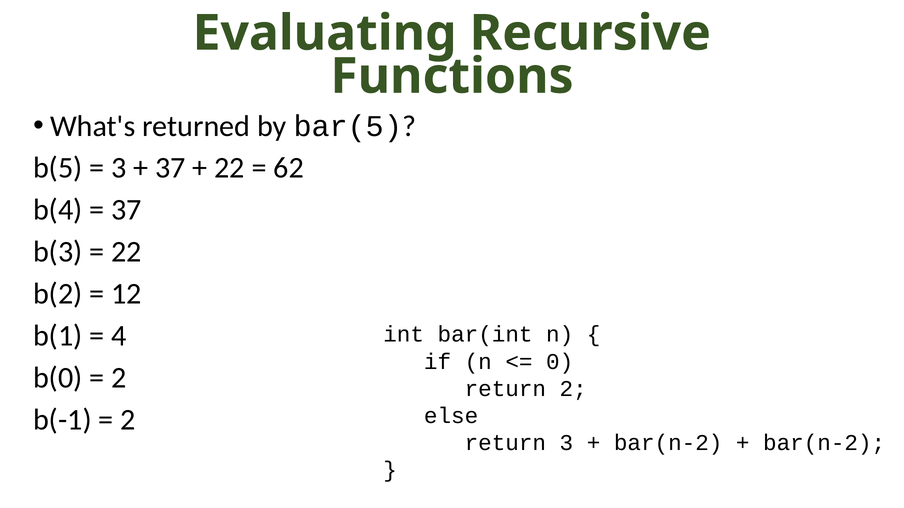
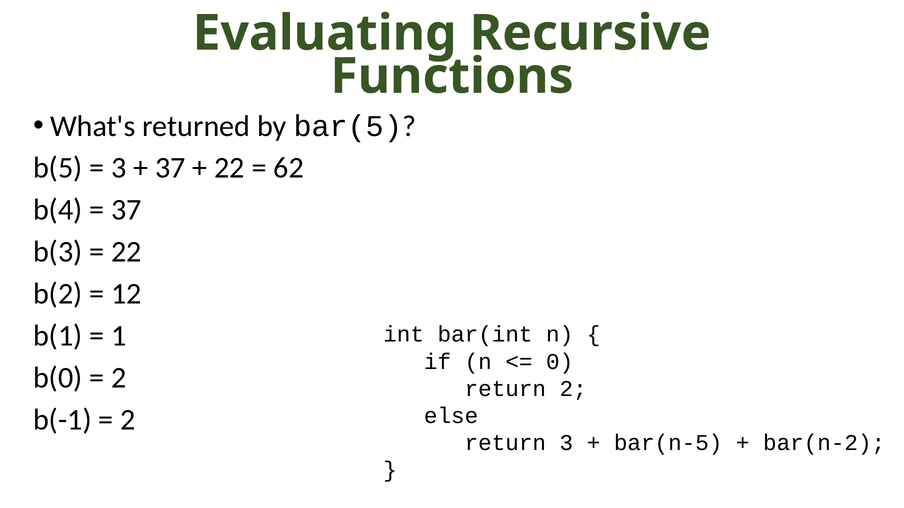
4: 4 -> 1
bar(n-2 at (668, 443): bar(n-2 -> bar(n-5
